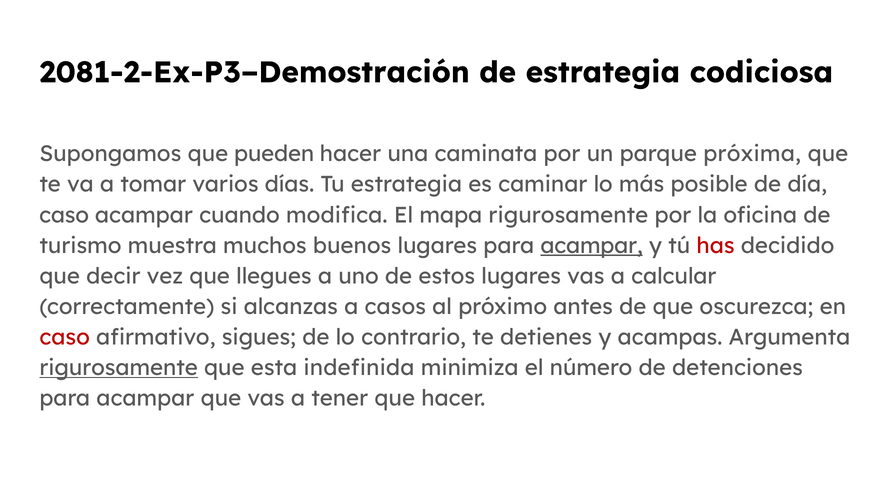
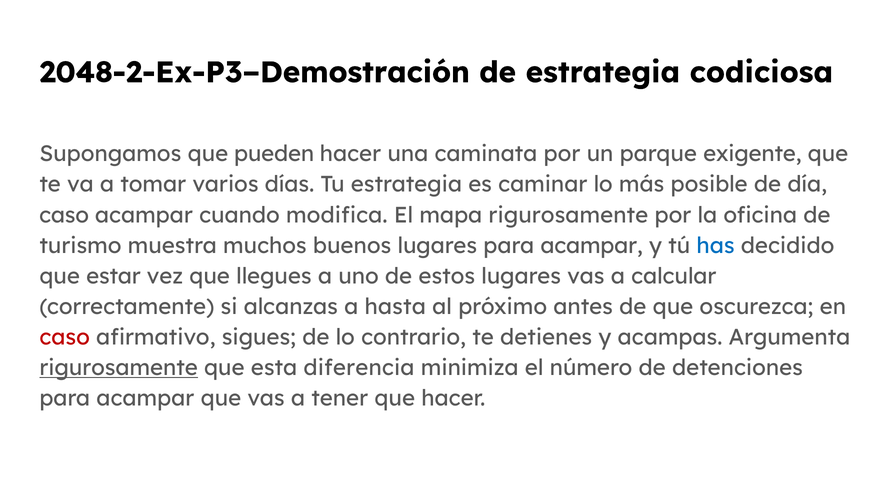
2081-2-Ex-P3–Demostración: 2081-2-Ex-P3–Demostración -> 2048-2-Ex-P3–Demostración
próxima: próxima -> exigente
acampar at (592, 245) underline: present -> none
has colour: red -> blue
decir: decir -> estar
casos: casos -> hasta
indefinida: indefinida -> diferencia
